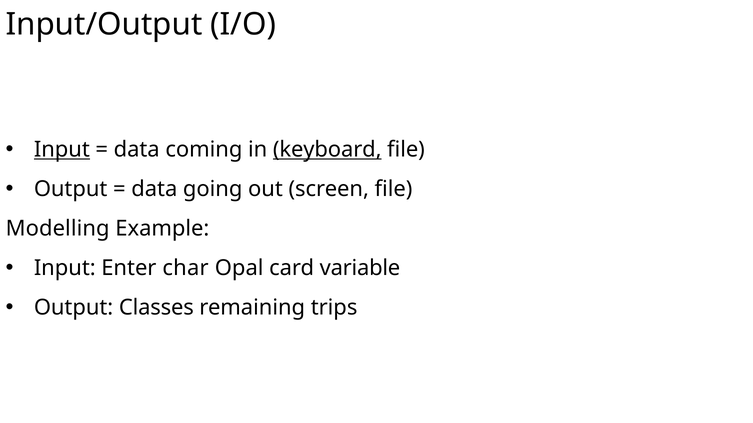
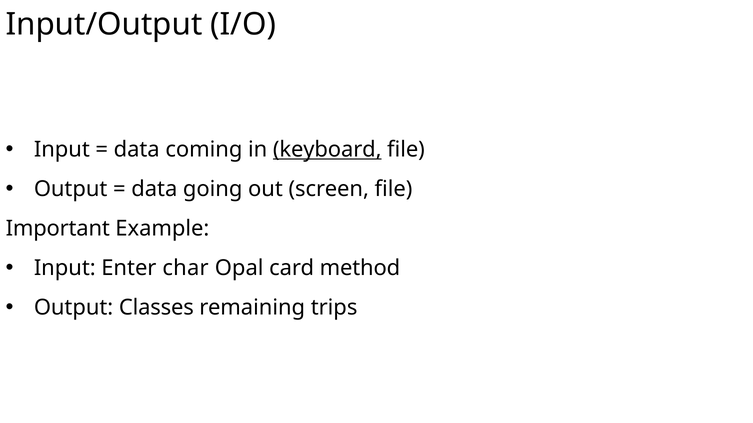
Input at (62, 150) underline: present -> none
Modelling: Modelling -> Important
variable: variable -> method
